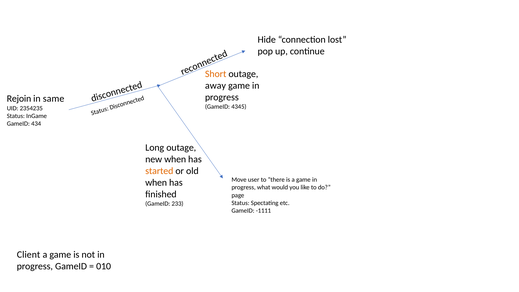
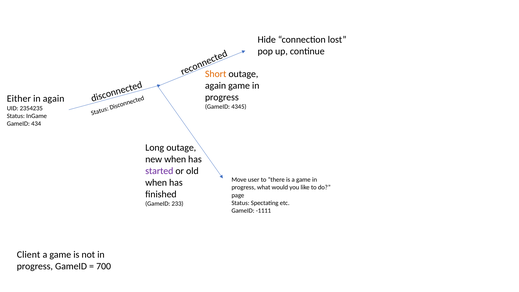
away at (215, 86): away -> again
Rejoin: Rejoin -> Either
in same: same -> again
started colour: orange -> purple
010: 010 -> 700
